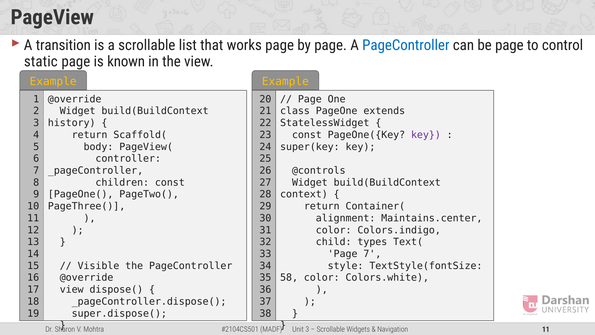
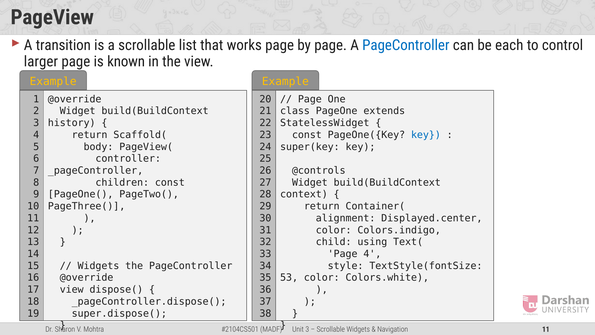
be page: page -> each
static: static -> larger
key at (426, 135) colour: purple -> blue
Maintains.center: Maintains.center -> Displayed.center
types: types -> using
Page 7: 7 -> 4
Visible at (98, 266): Visible -> Widgets
58: 58 -> 53
